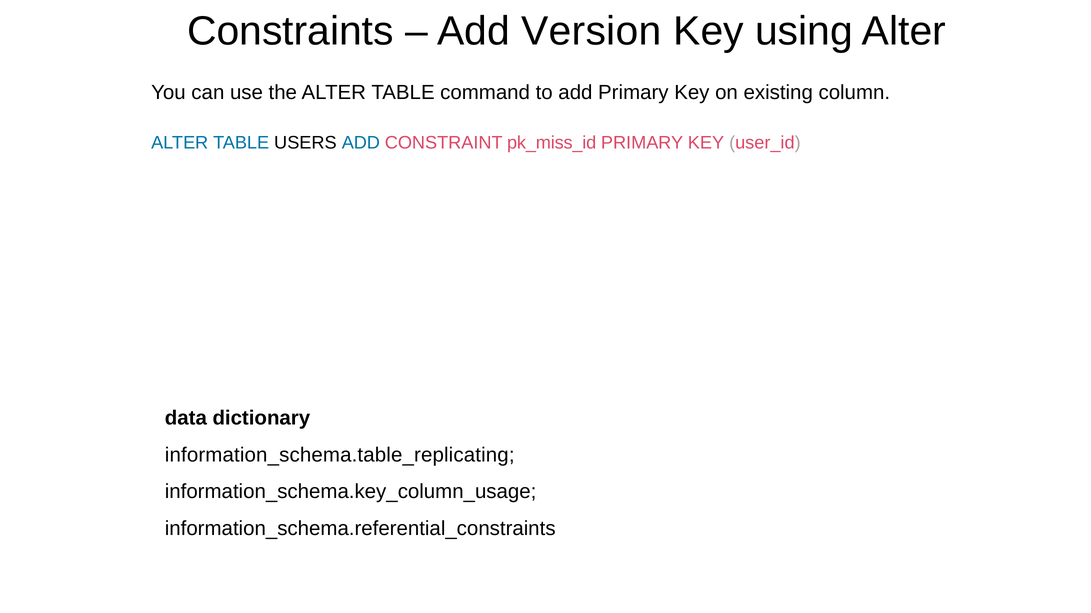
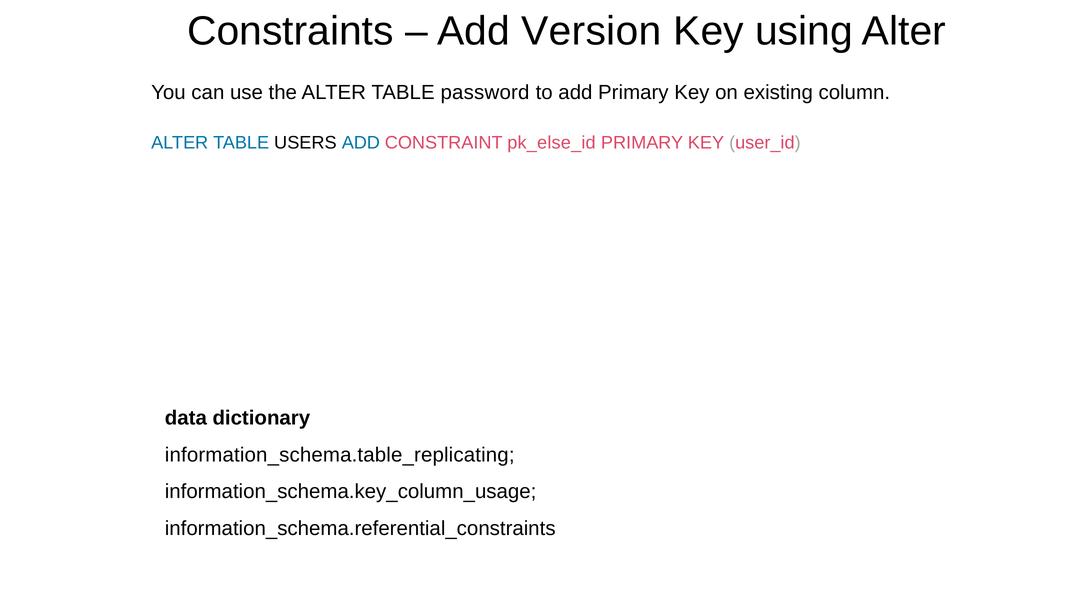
command: command -> password
pk_miss_id: pk_miss_id -> pk_else_id
